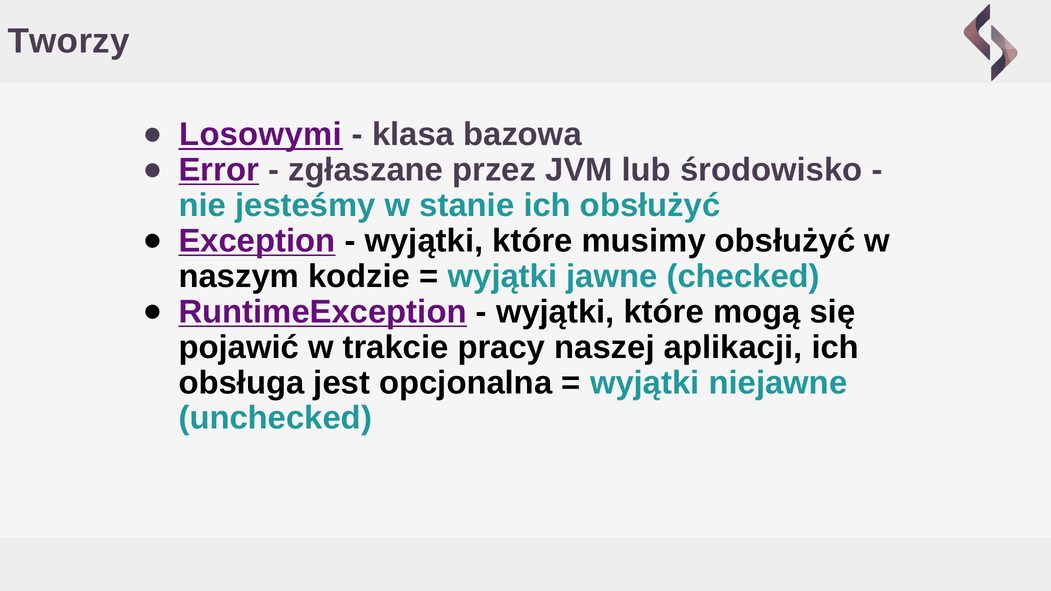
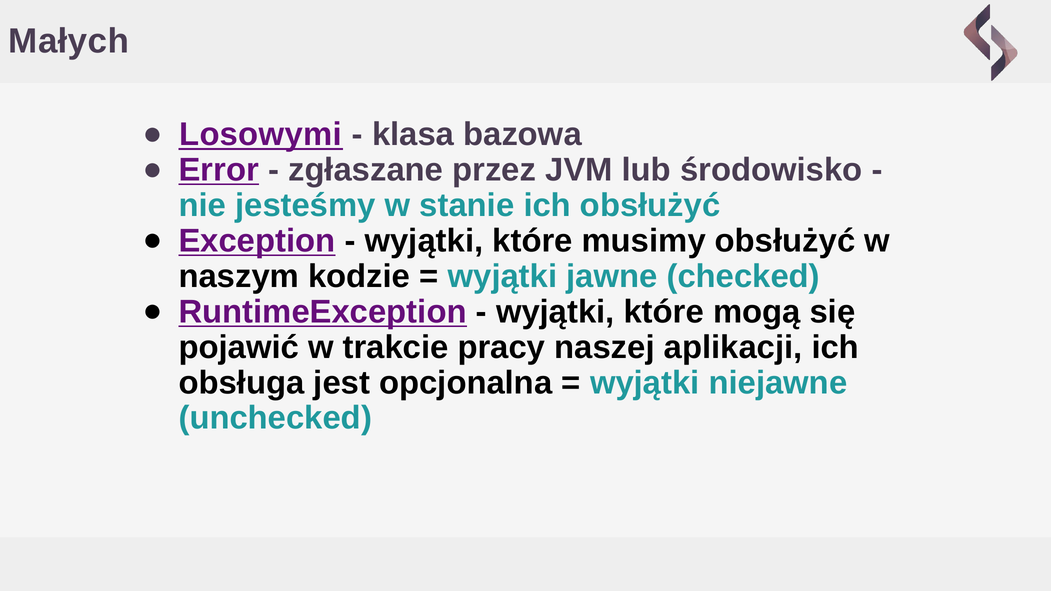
Tworzy: Tworzy -> Małych
